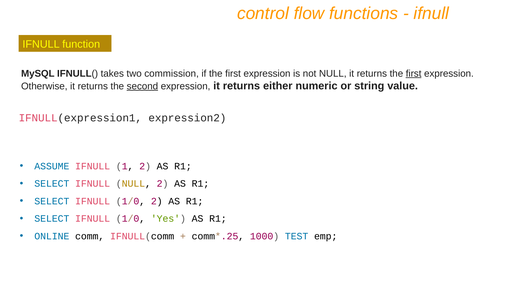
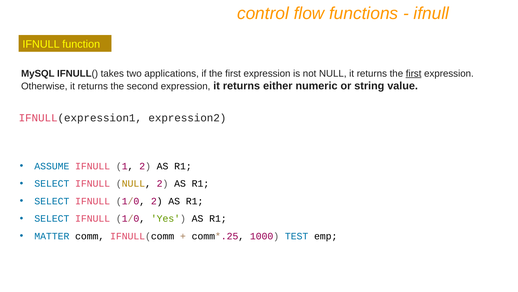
commission: commission -> applications
second underline: present -> none
ONLINE: ONLINE -> MATTER
